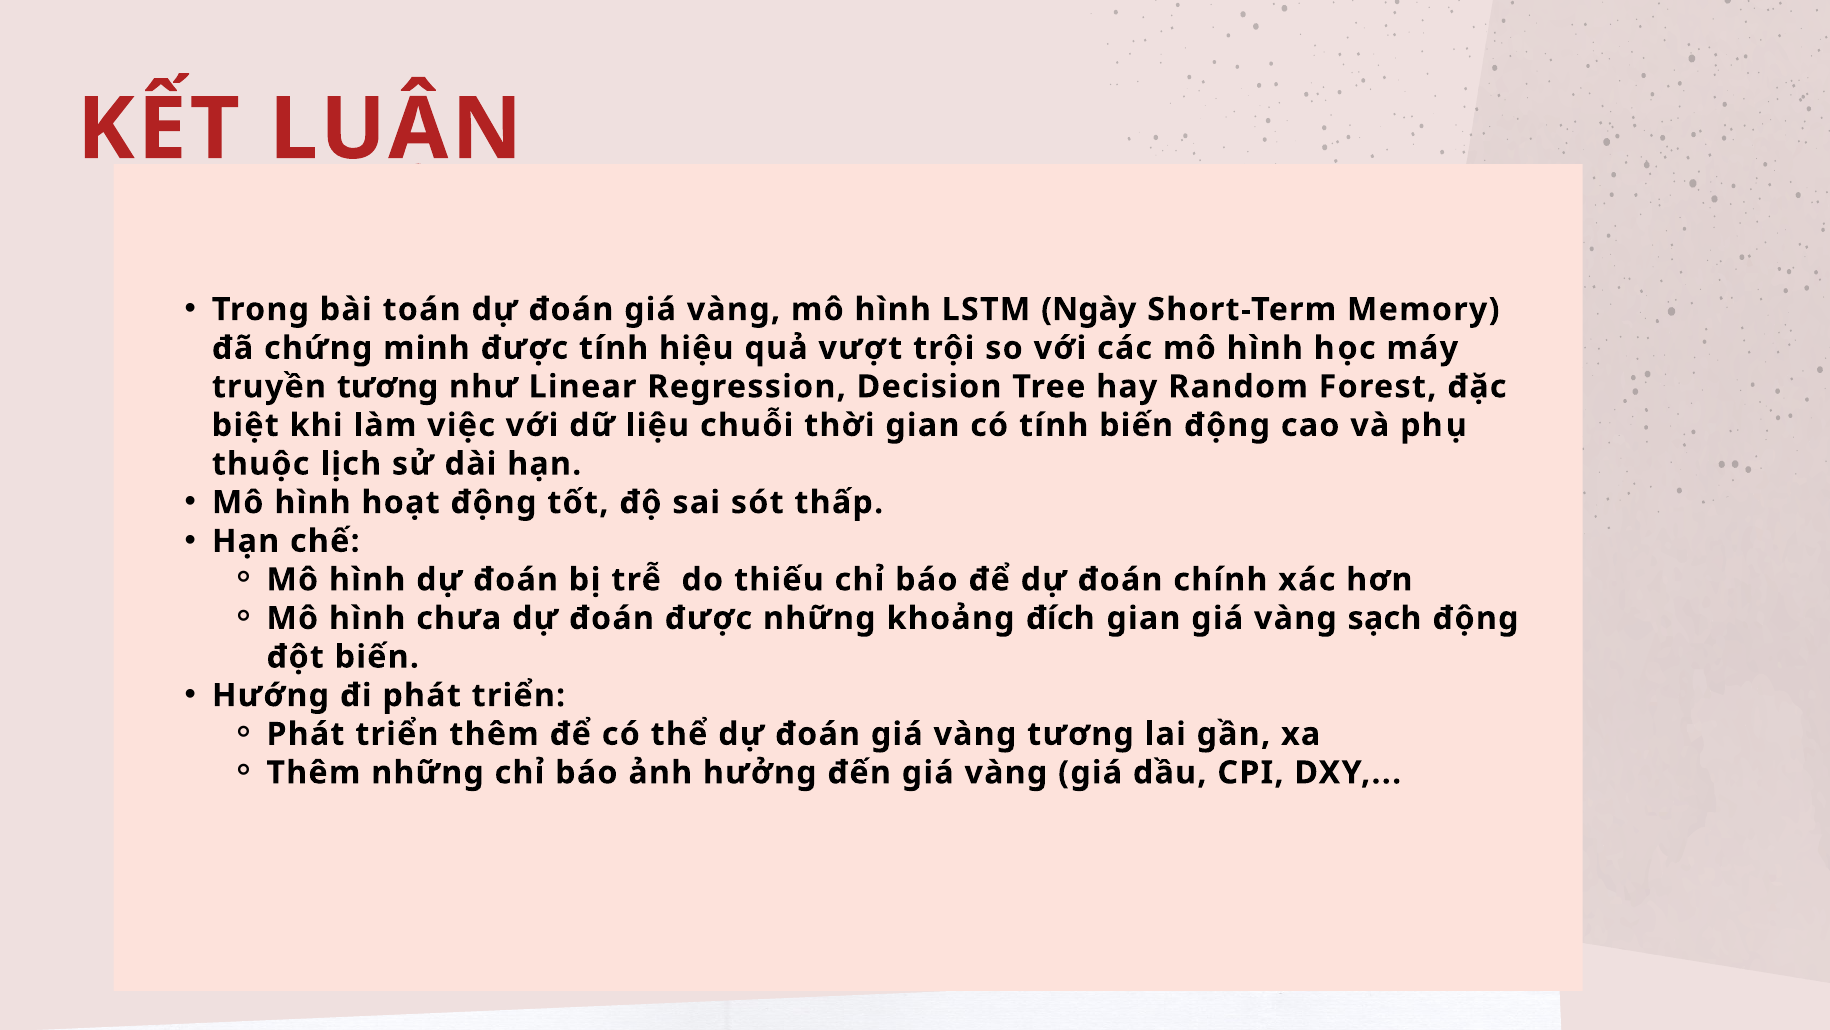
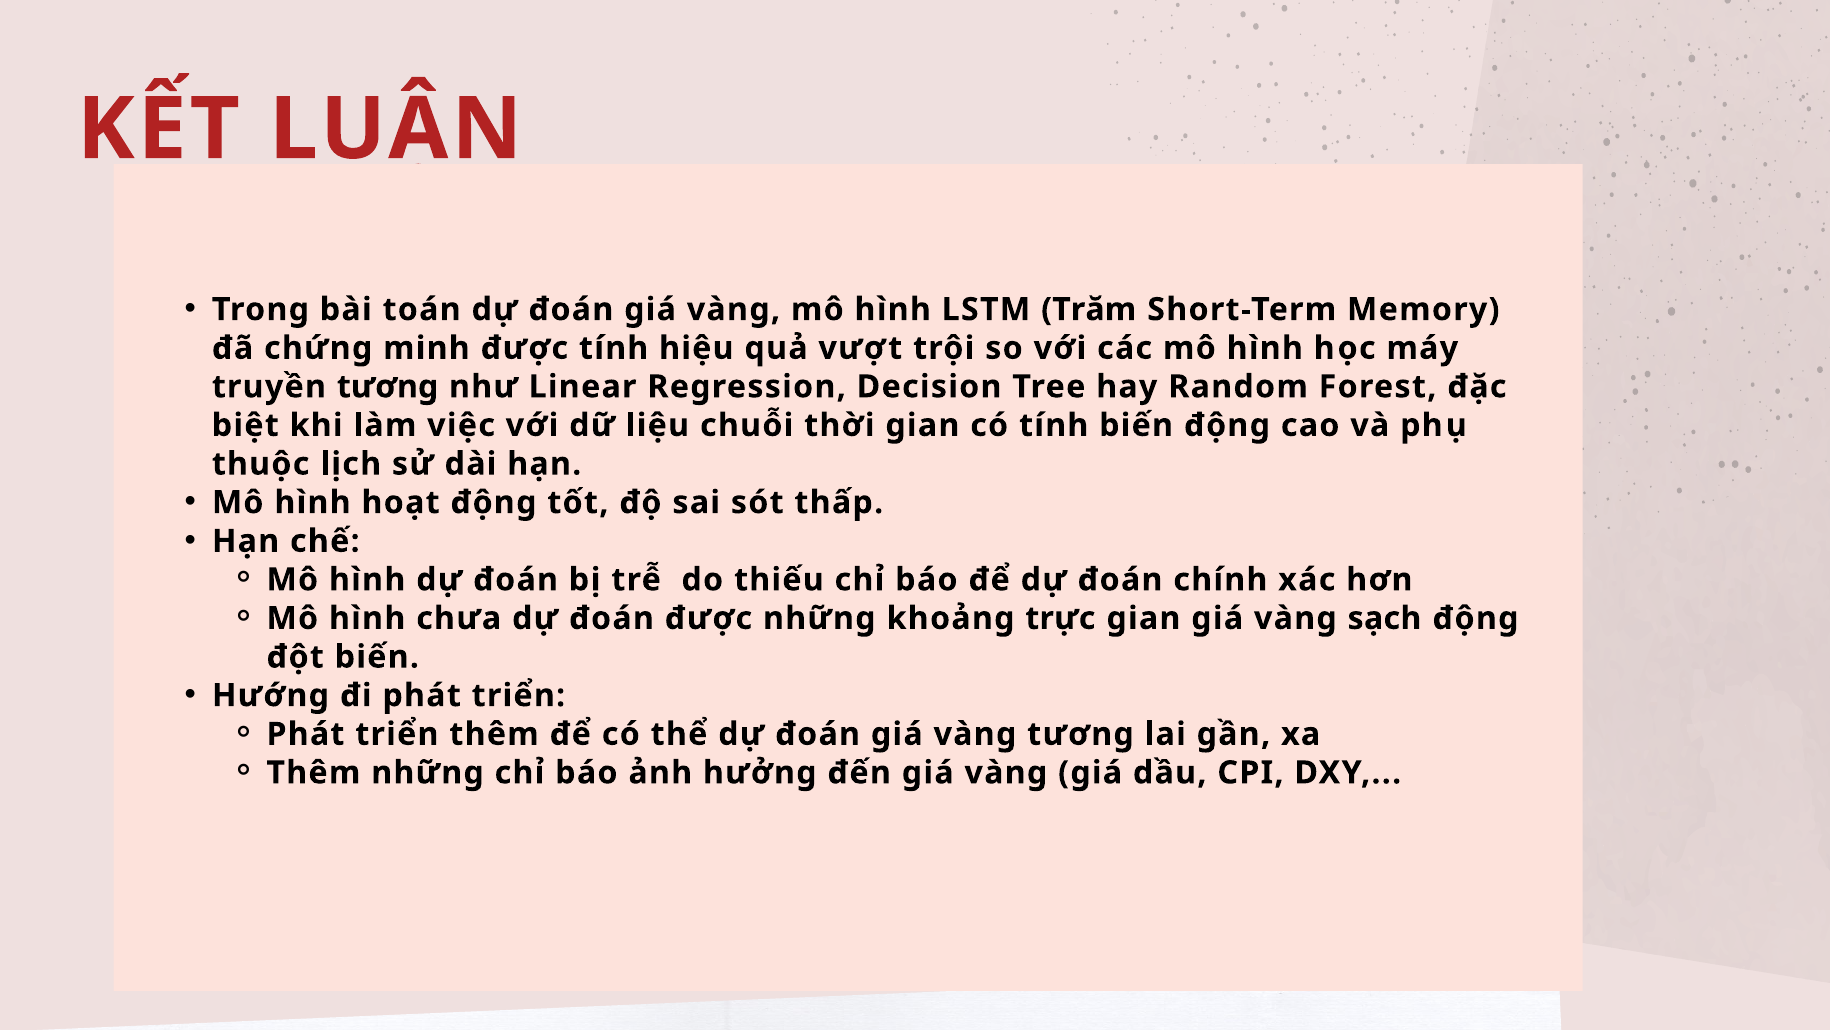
Ngày: Ngày -> Trăm
đích: đích -> trực
